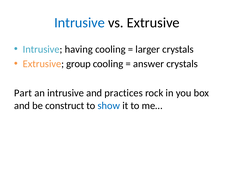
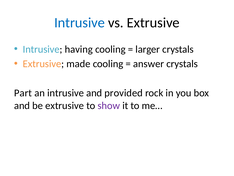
group: group -> made
practices: practices -> provided
be construct: construct -> extrusive
show colour: blue -> purple
